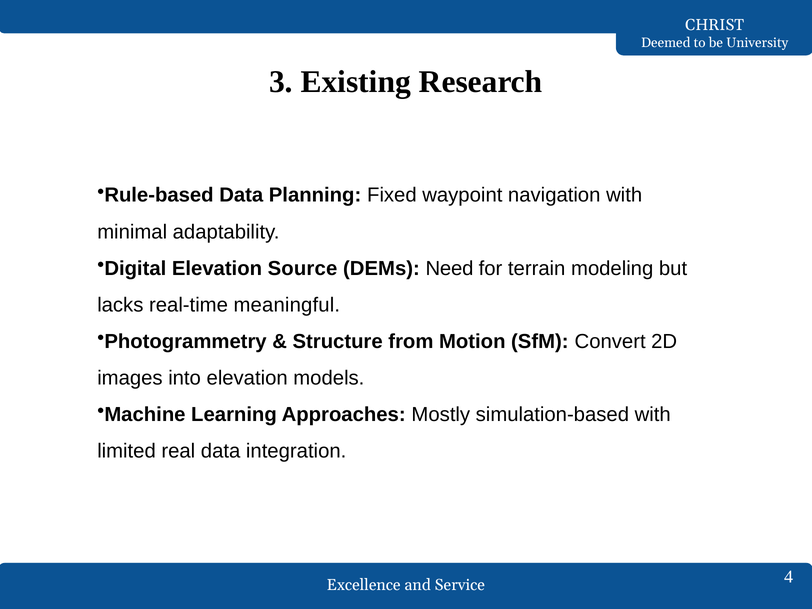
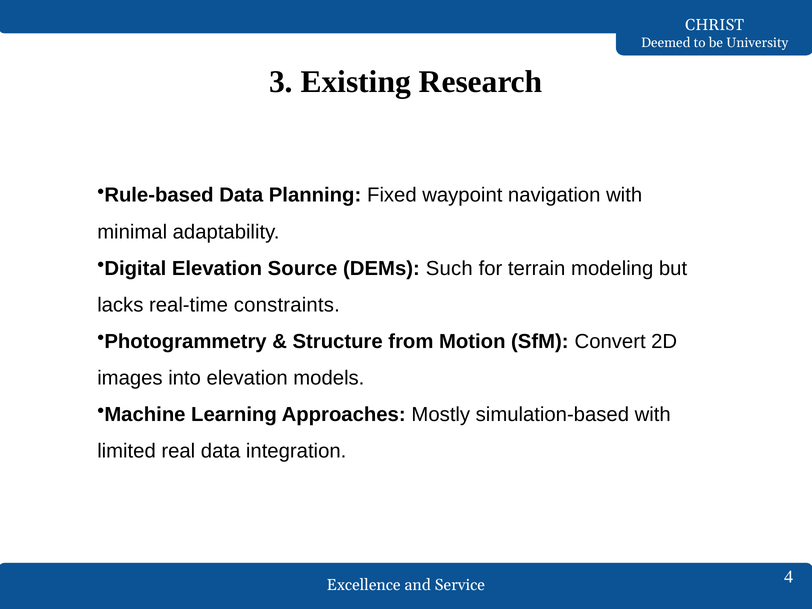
Need: Need -> Such
meaningful: meaningful -> constraints
